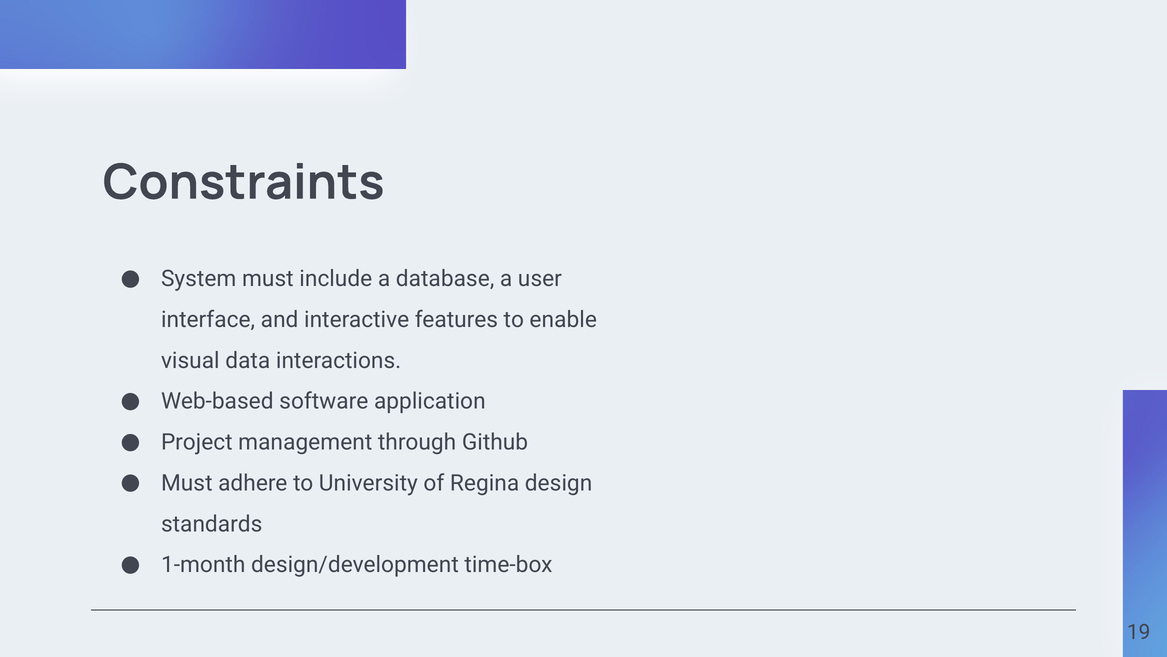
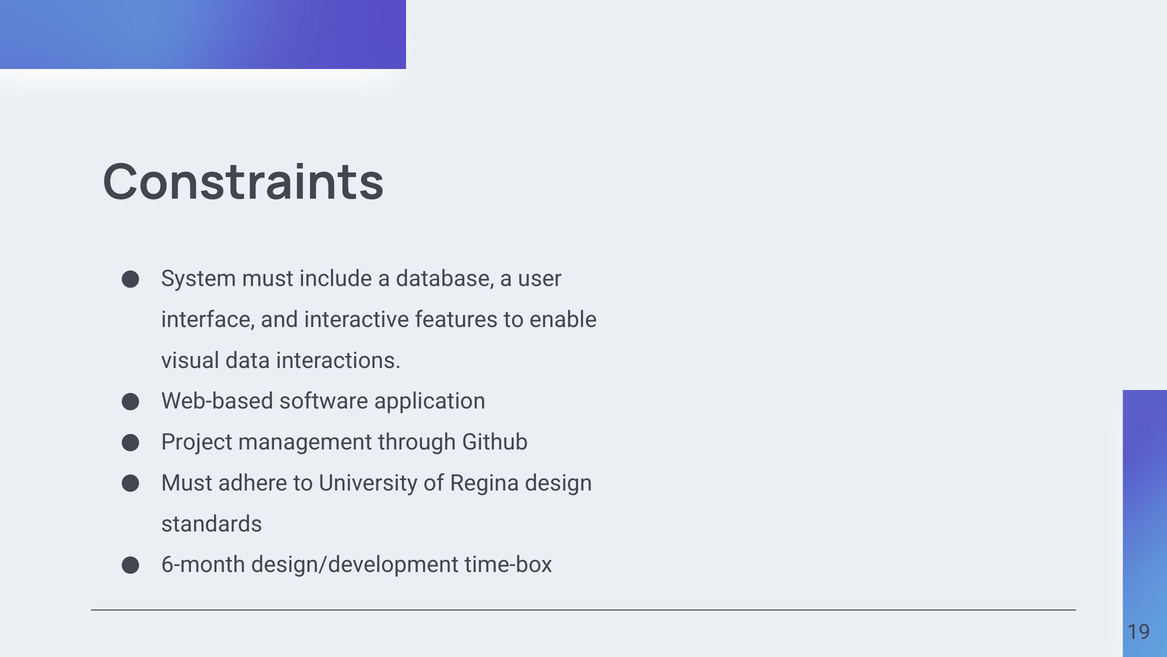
1-month: 1-month -> 6-month
